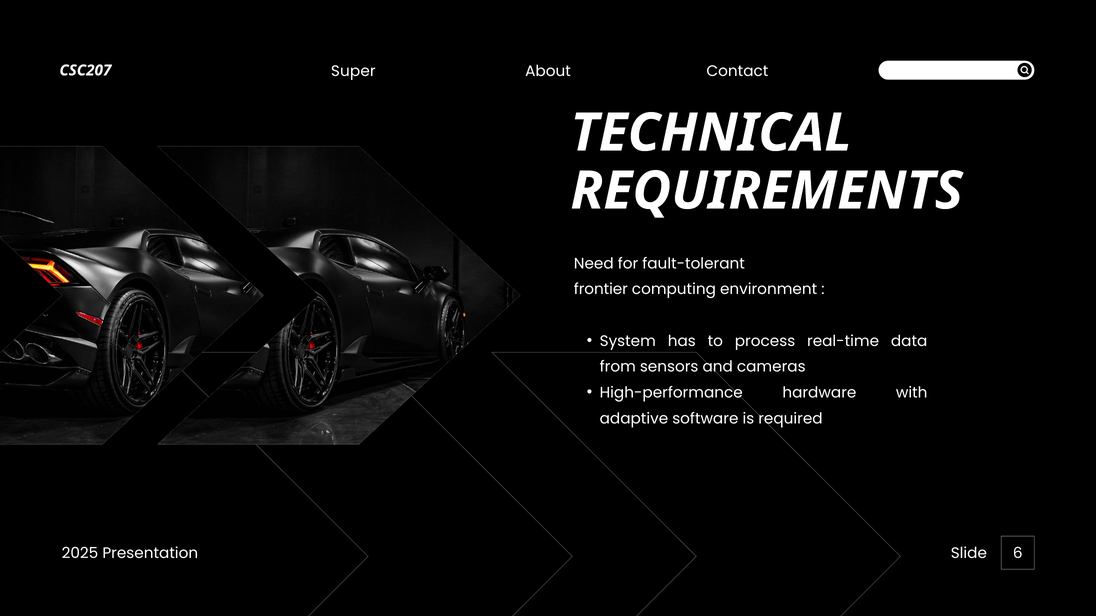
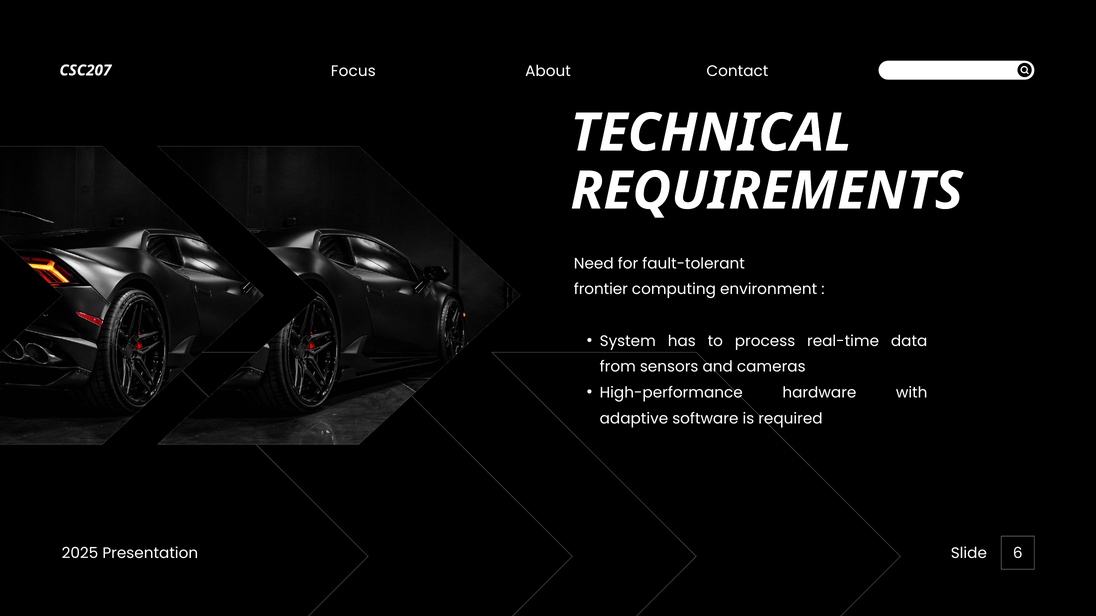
Super: Super -> Focus
